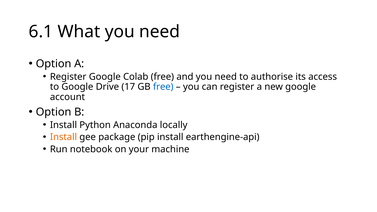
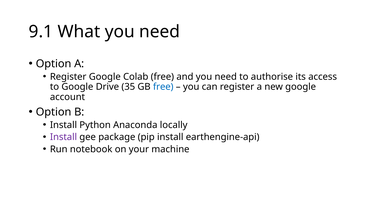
6.1: 6.1 -> 9.1
17: 17 -> 35
Install at (63, 137) colour: orange -> purple
